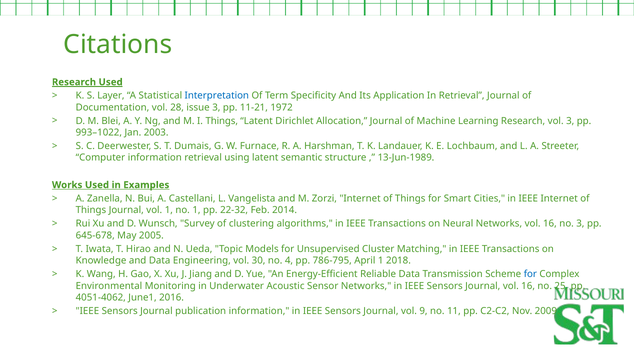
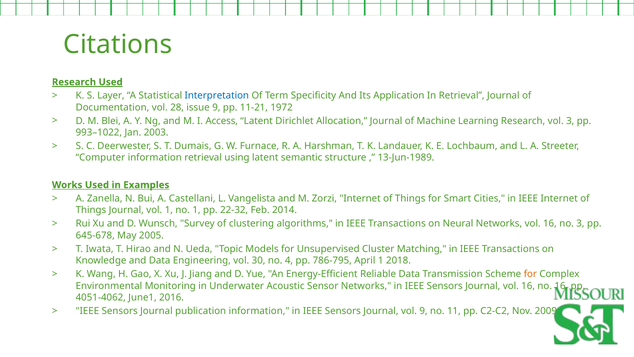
issue 3: 3 -> 9
I Things: Things -> Access
for at (530, 274) colour: blue -> orange
no 25: 25 -> 16
